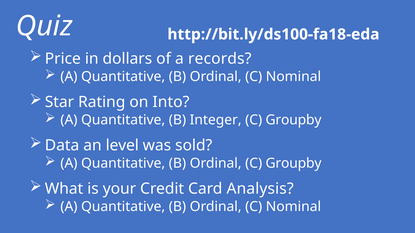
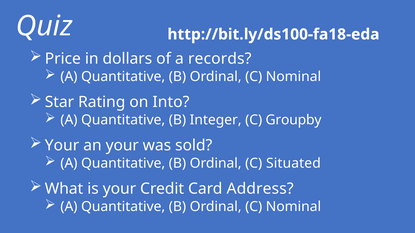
Data at (62, 146): Data -> Your
an level: level -> your
Ordinal C Groupby: Groupby -> Situated
Analysis: Analysis -> Address
